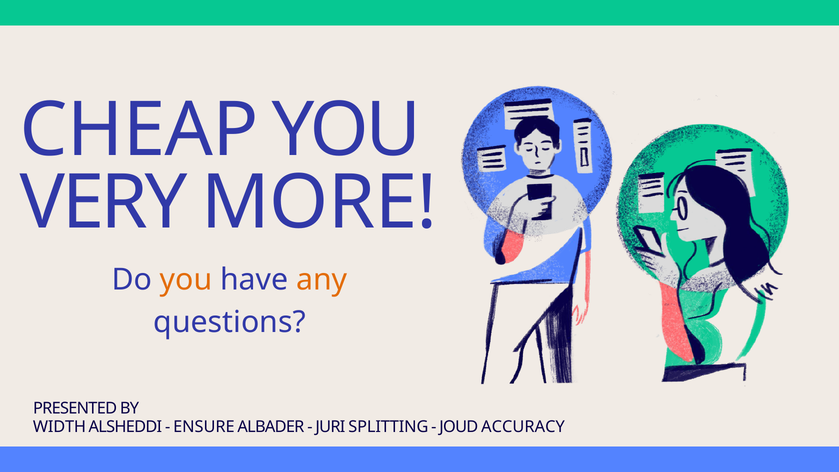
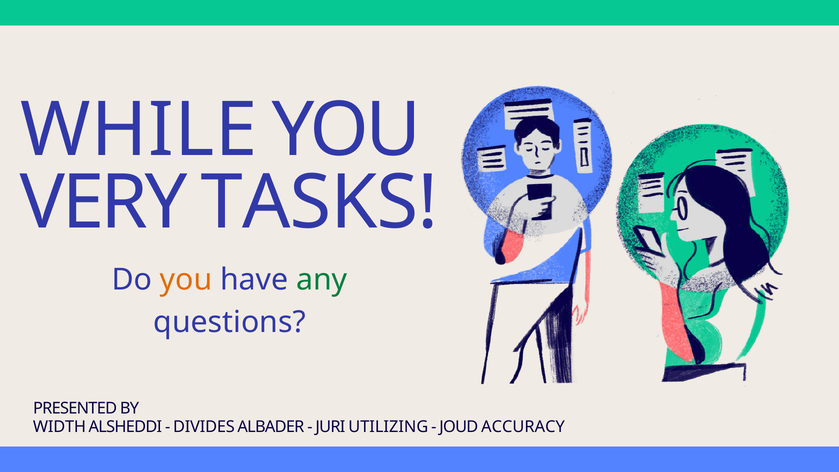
CHEAP: CHEAP -> WHILE
MORE: MORE -> TASKS
any colour: orange -> green
ENSURE: ENSURE -> DIVIDES
SPLITTING: SPLITTING -> UTILIZING
